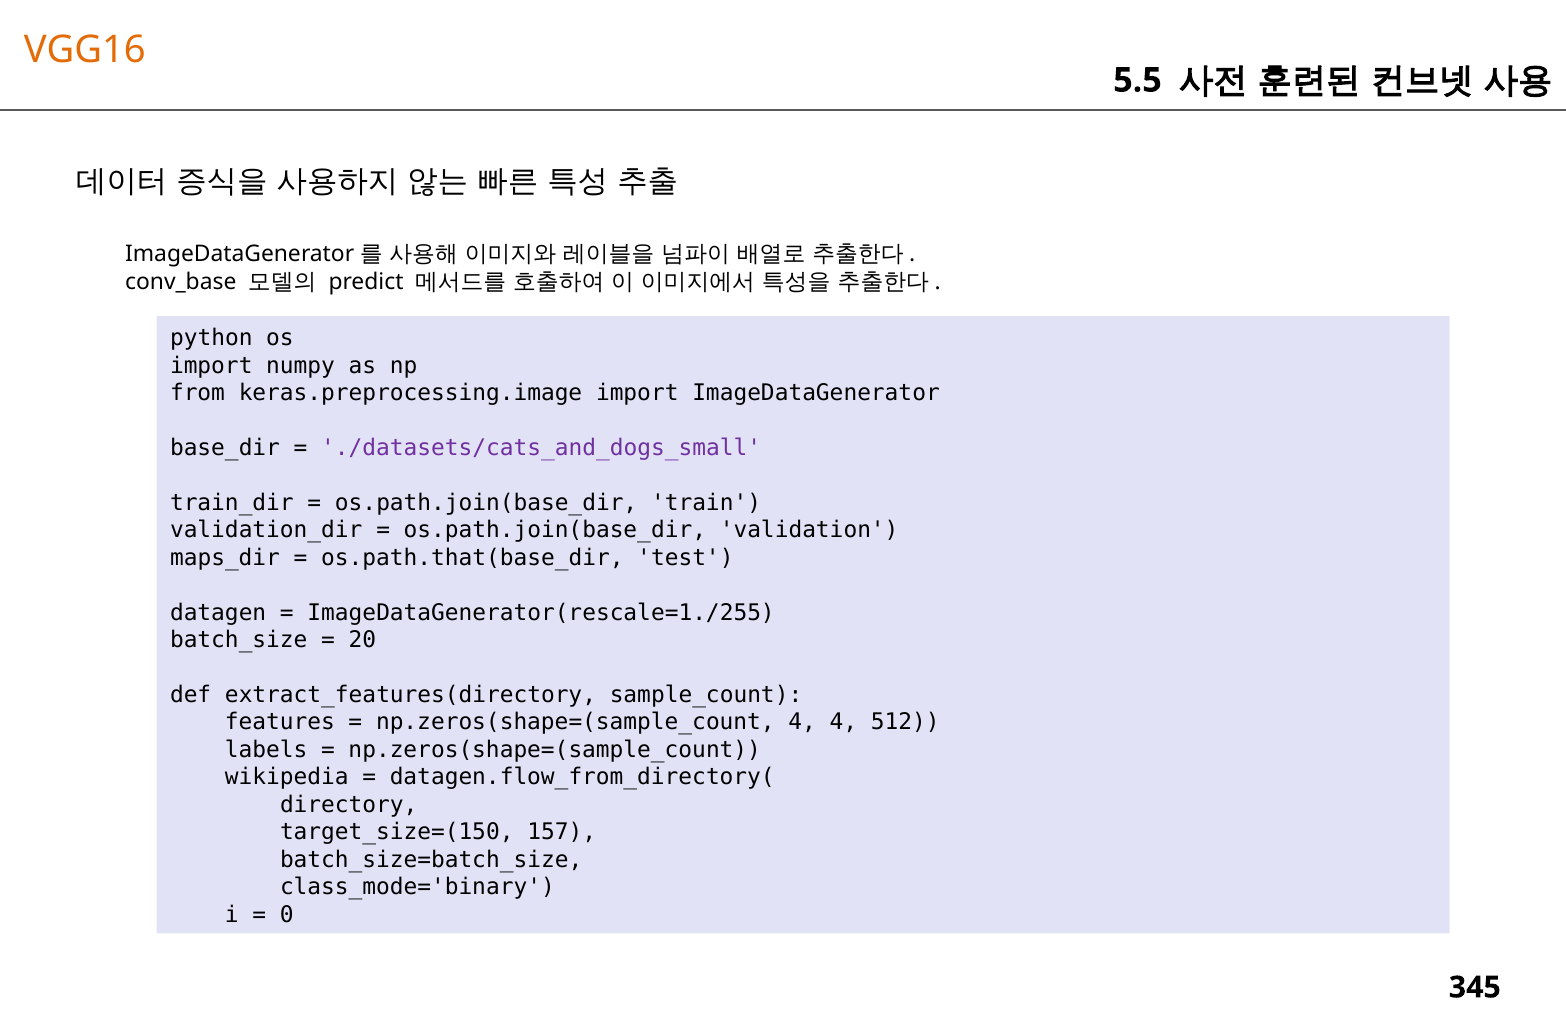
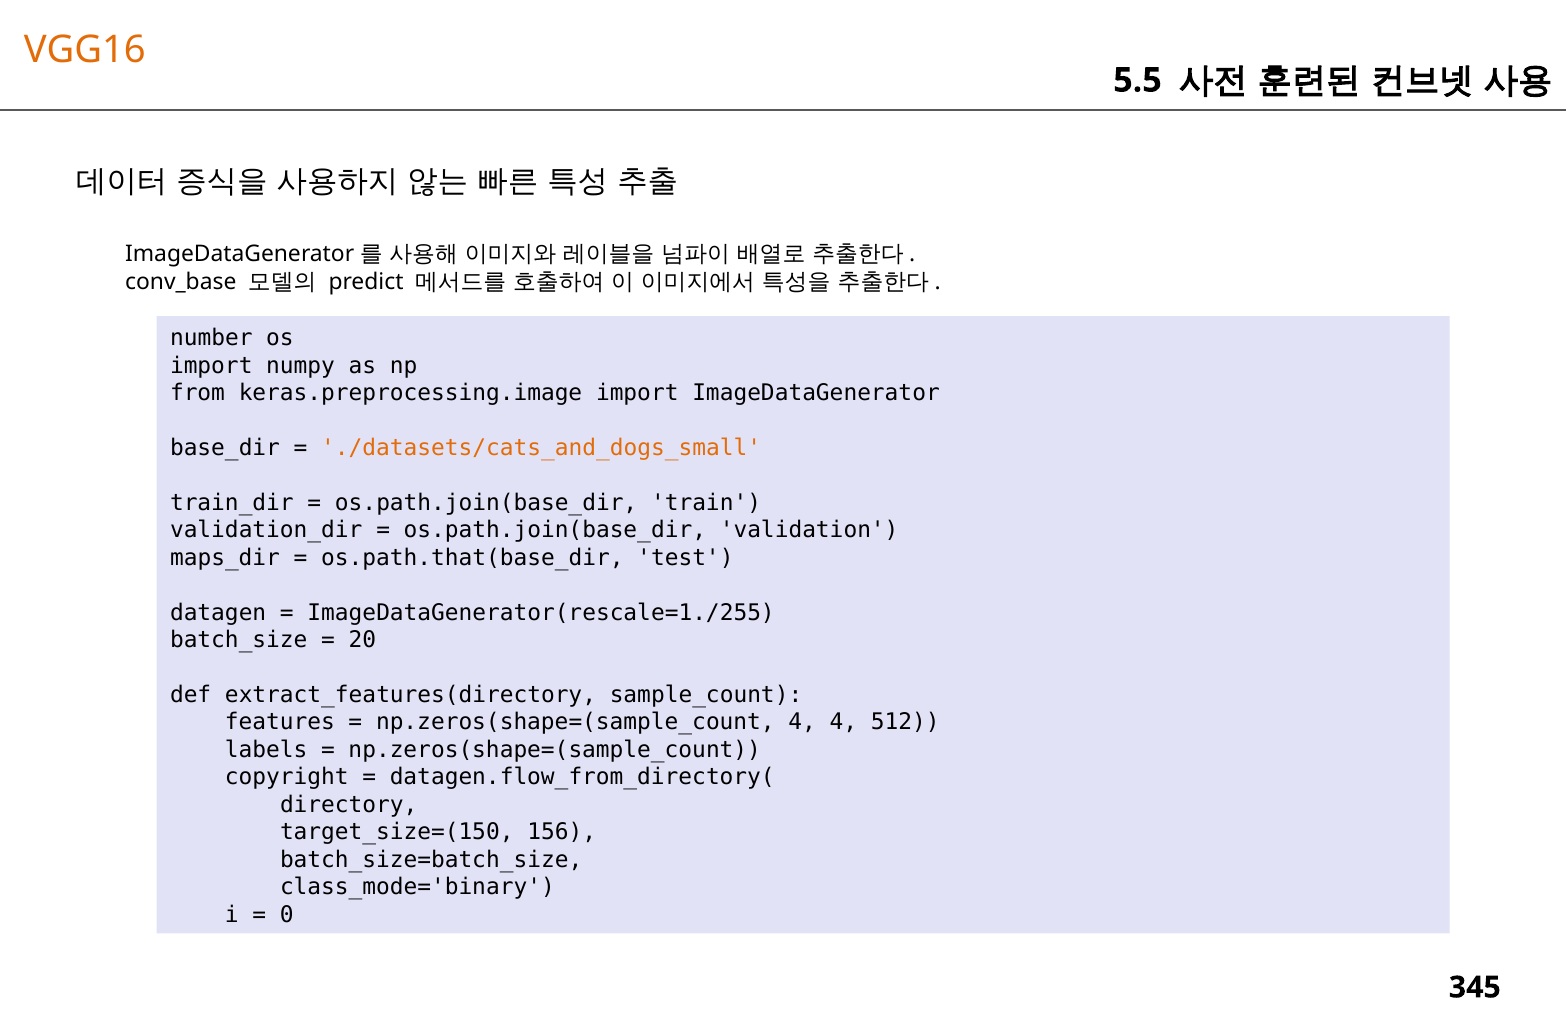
python: python -> number
./datasets/cats_and_dogs_small colour: purple -> orange
wikipedia: wikipedia -> copyright
157: 157 -> 156
